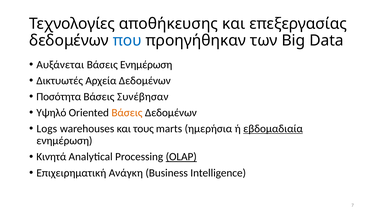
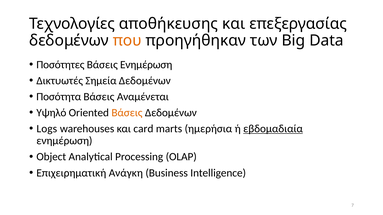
που colour: blue -> orange
Αυξάνεται: Αυξάνεται -> Ποσότητες
Αρχεία: Αρχεία -> Σημεία
Συνέβησαν: Συνέβησαν -> Αναμένεται
τους: τους -> card
Κινητά: Κινητά -> Object
OLAP underline: present -> none
